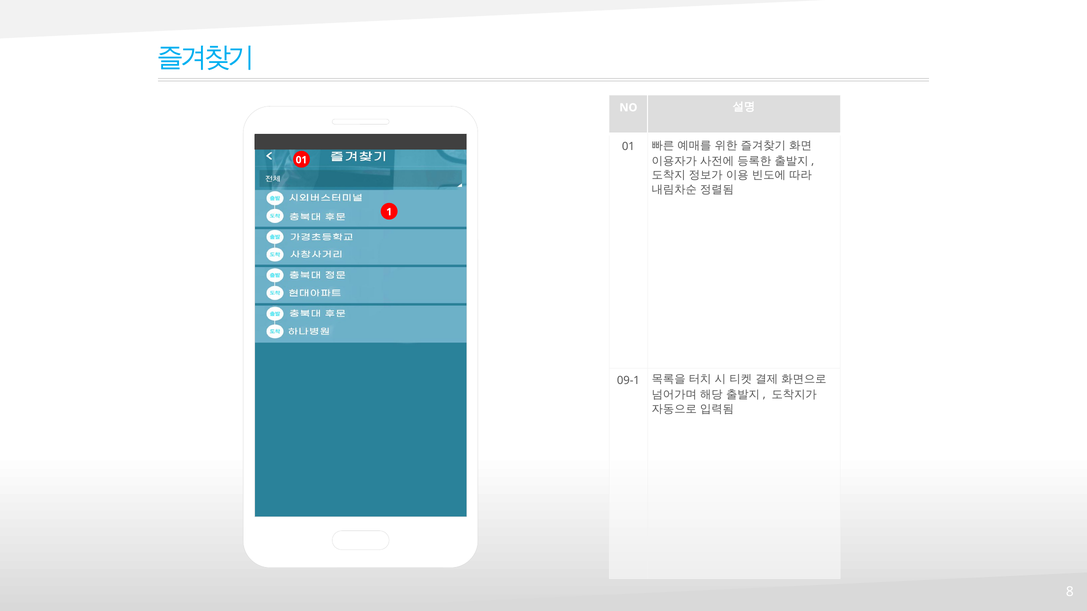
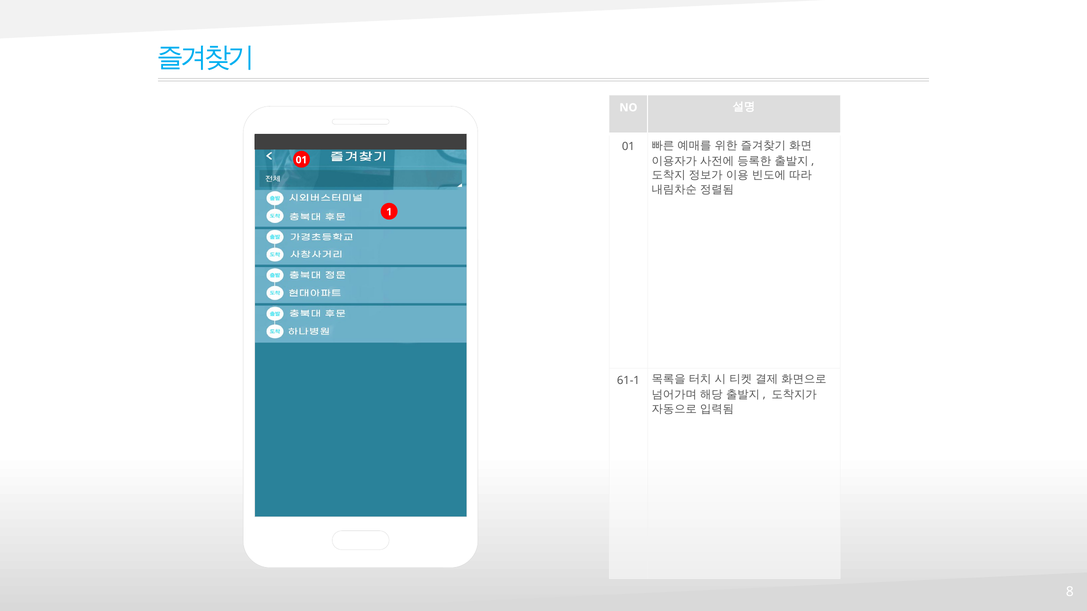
09-1: 09-1 -> 61-1
